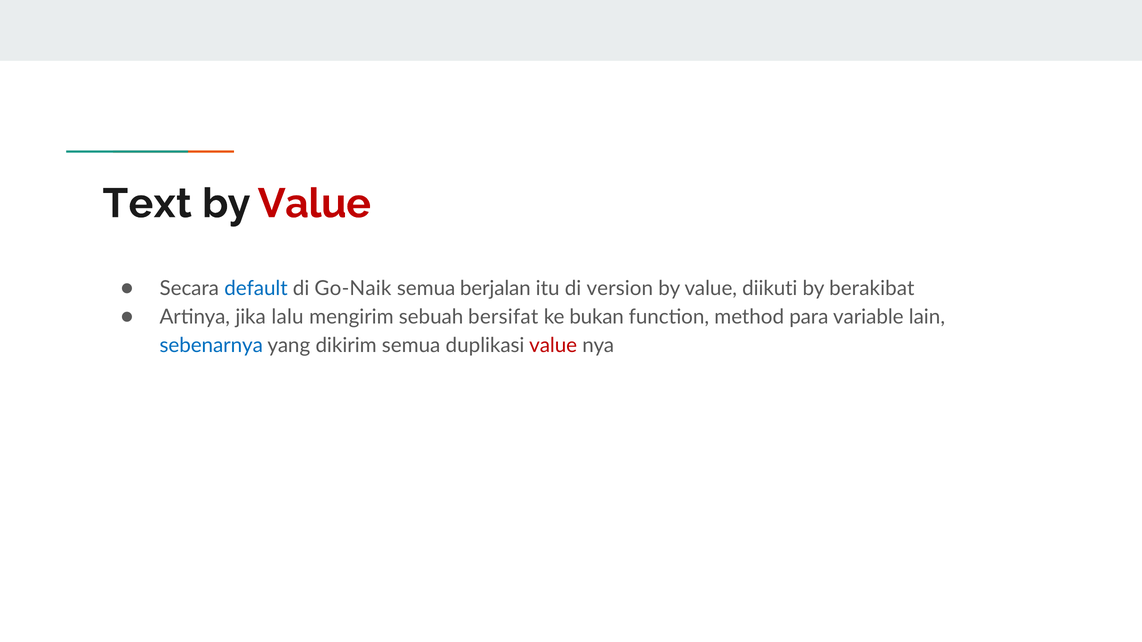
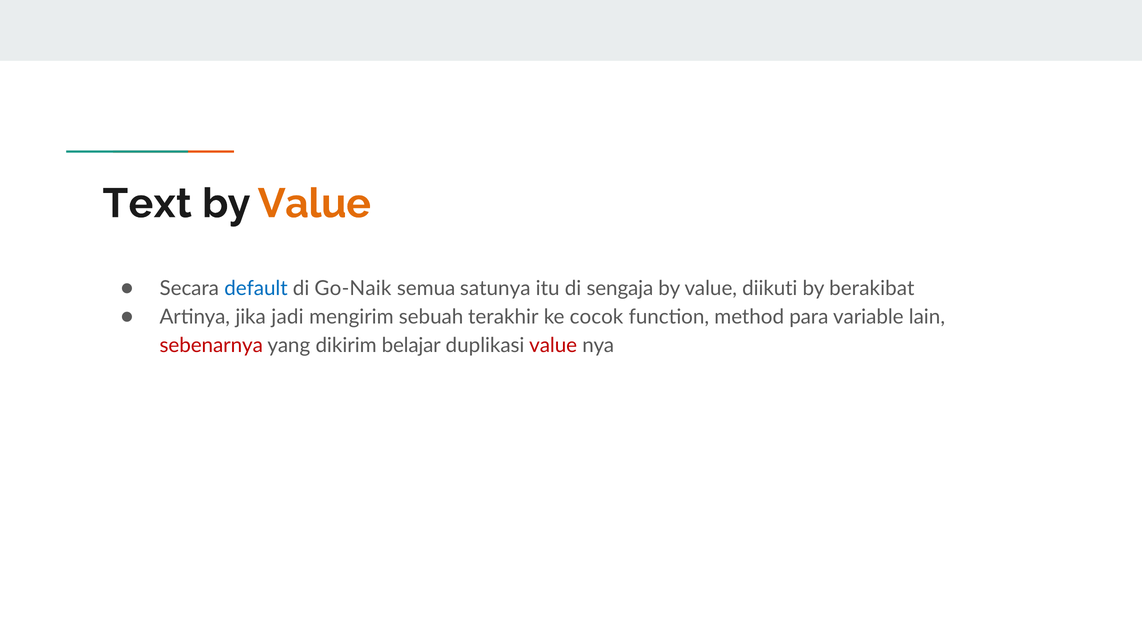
Value at (314, 204) colour: red -> orange
berjalan: berjalan -> satunya
version: version -> sengaja
lalu: lalu -> jadi
bersifat: bersifat -> terakhir
bukan: bukan -> cocok
sebenarnya colour: blue -> red
dikirim semua: semua -> belajar
